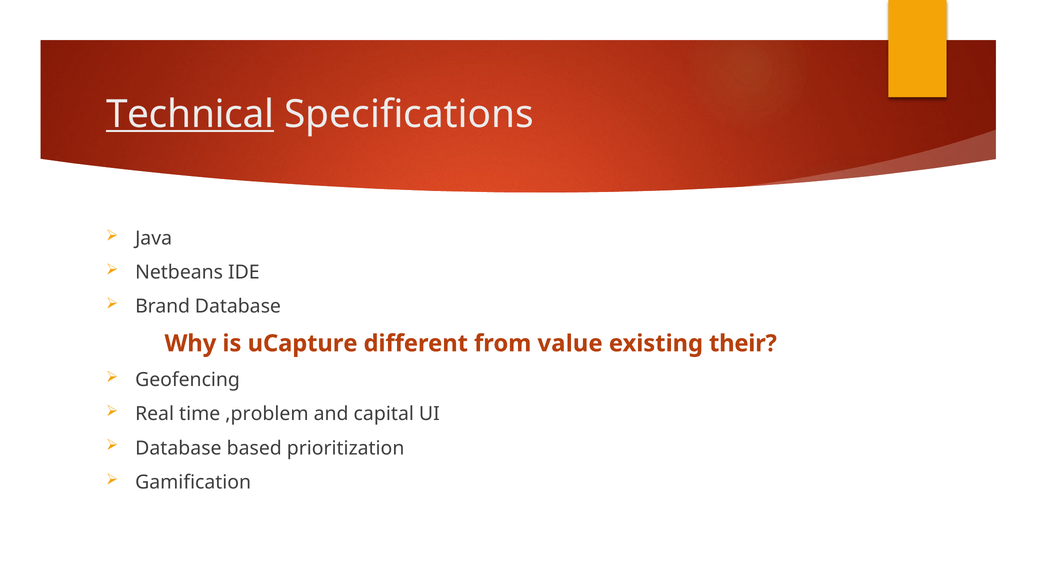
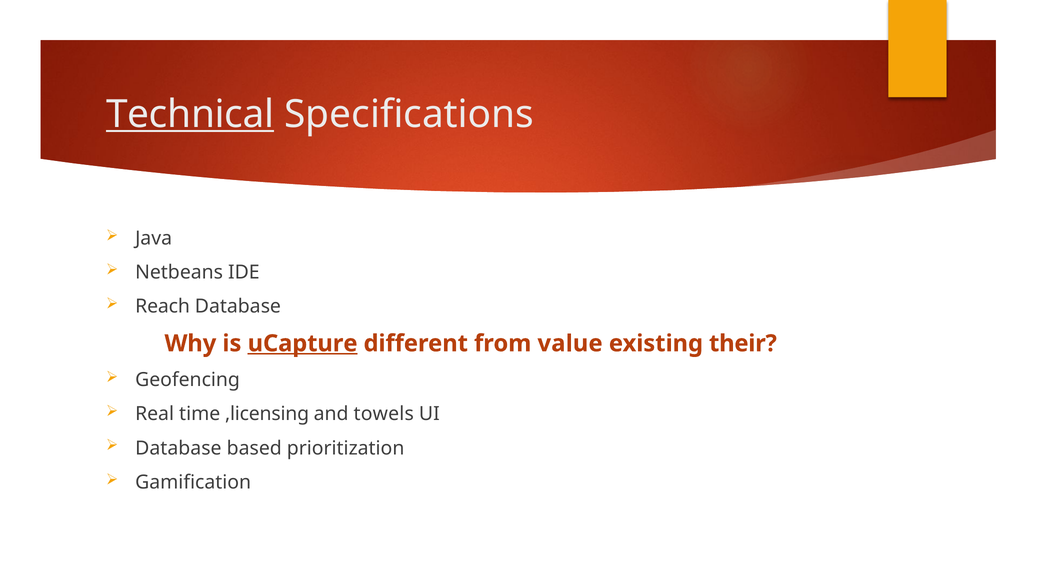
Brand: Brand -> Reach
uCapture underline: none -> present
,problem: ,problem -> ,licensing
capital: capital -> towels
